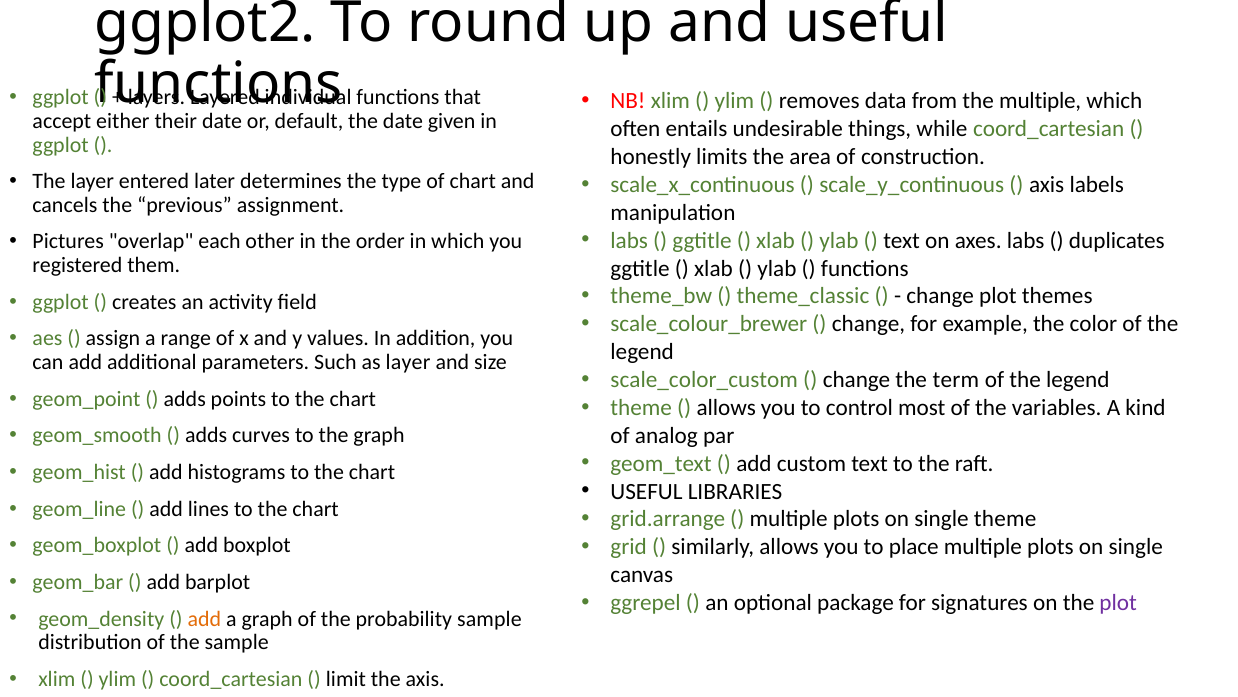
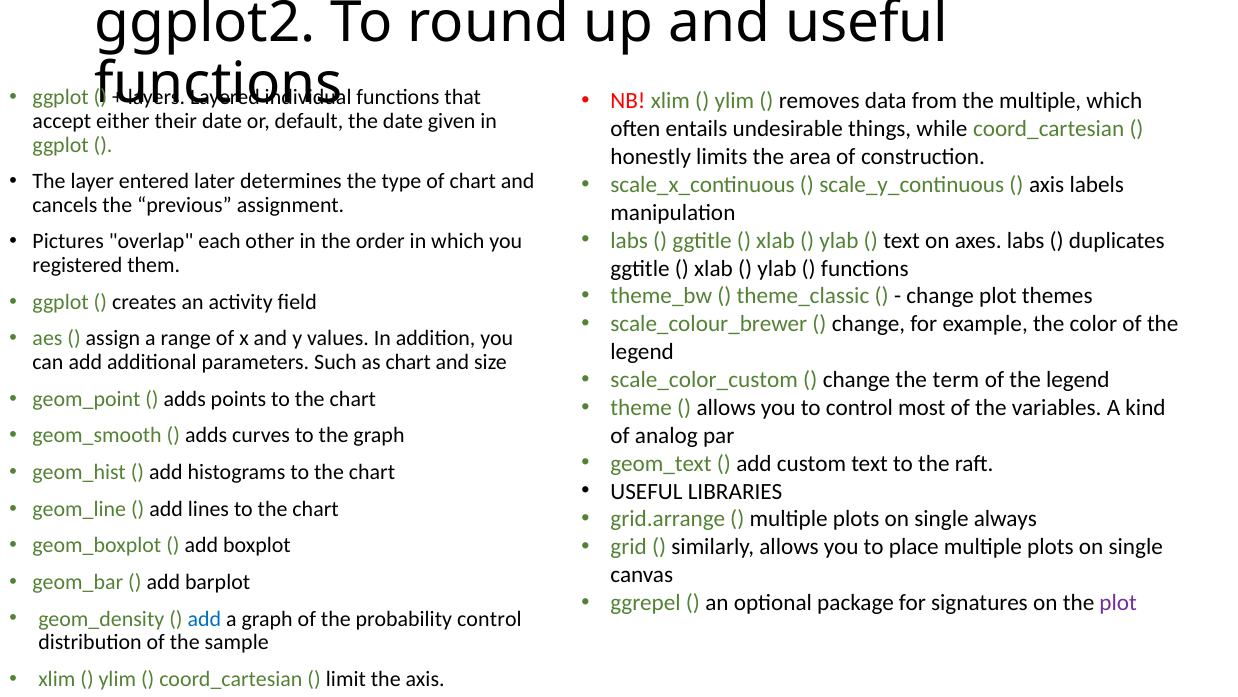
as layer: layer -> chart
single theme: theme -> always
add at (204, 618) colour: orange -> blue
probability sample: sample -> control
